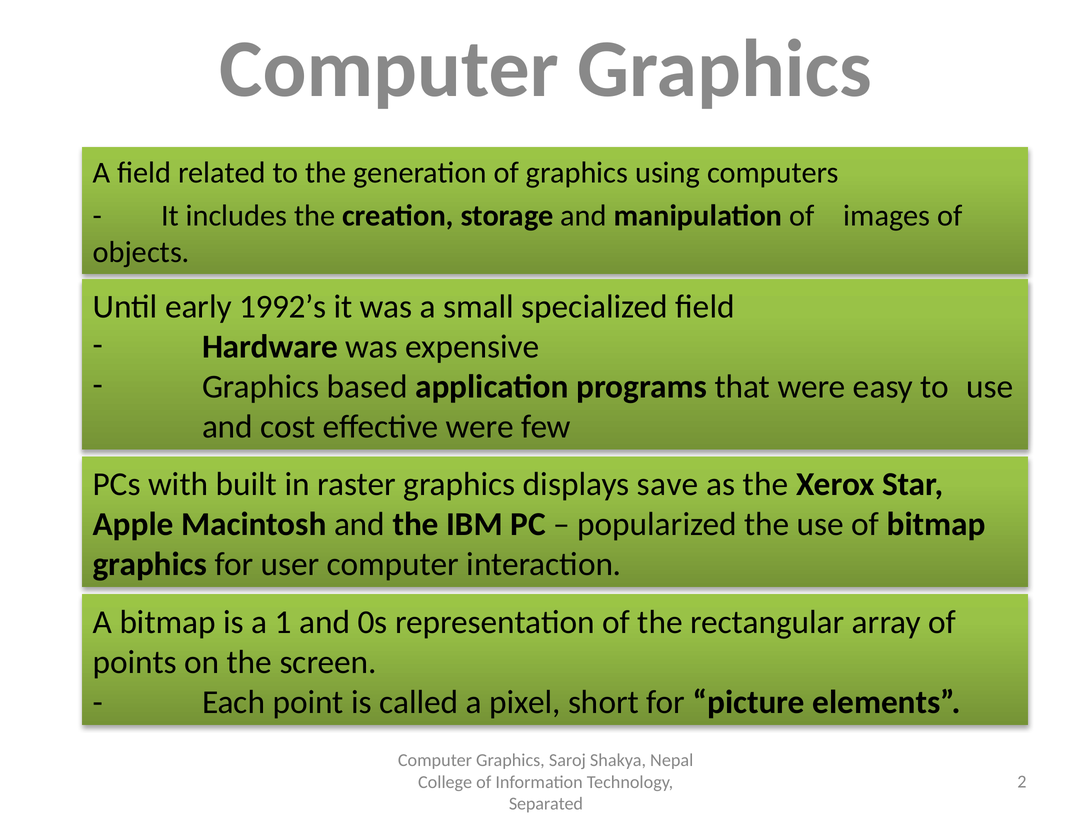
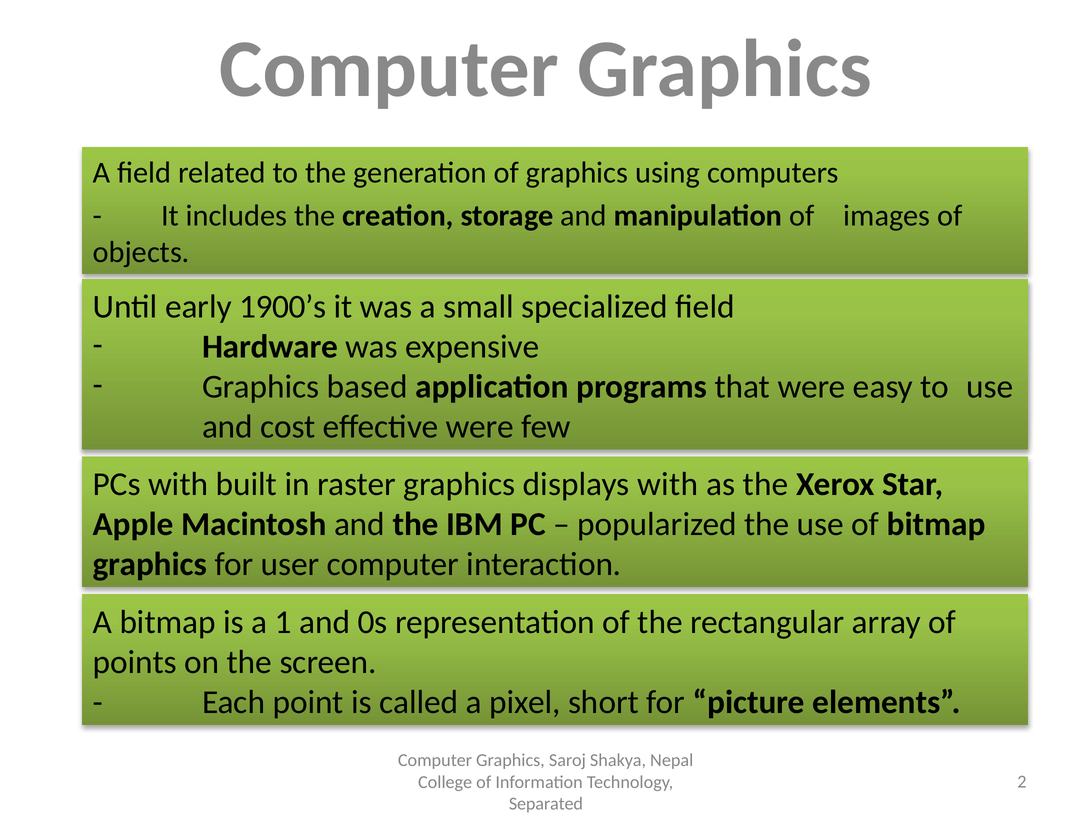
1992’s: 1992’s -> 1900’s
displays save: save -> with
